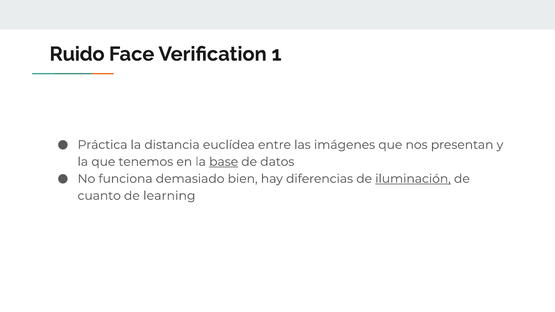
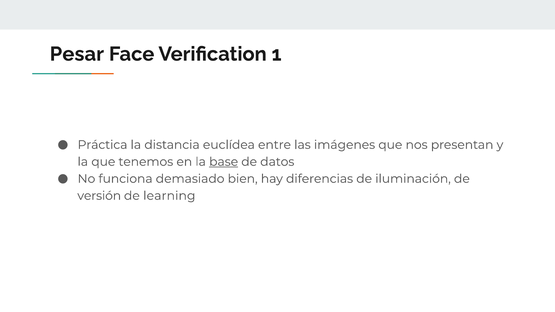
Ruido: Ruido -> Pesar
iluminación underline: present -> none
cuanto: cuanto -> versión
